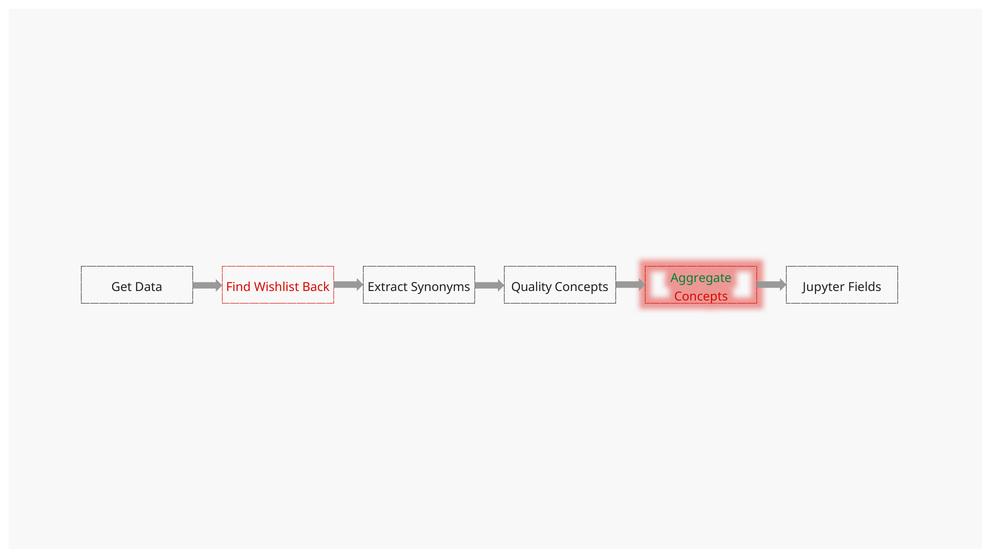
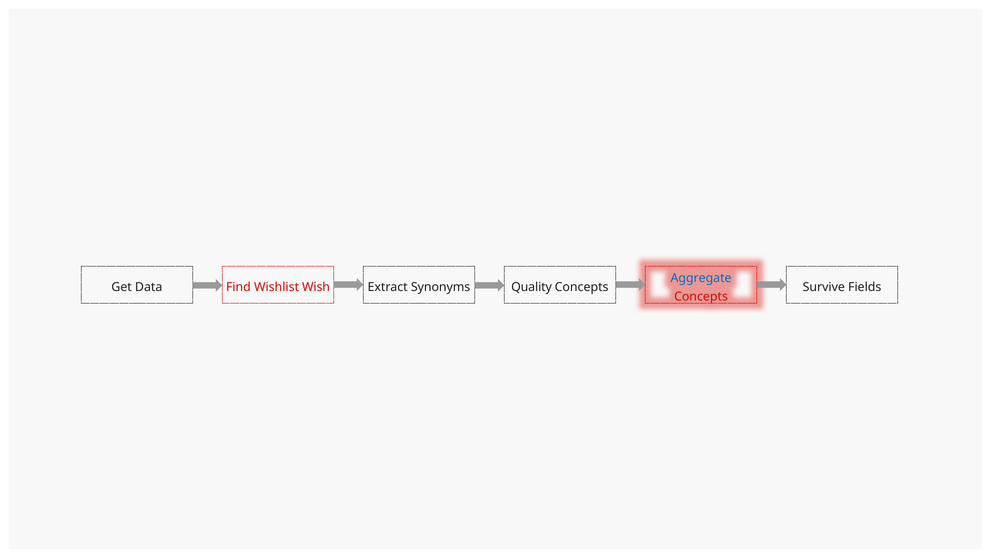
Aggregate colour: green -> blue
Back: Back -> Wish
Jupyter: Jupyter -> Survive
